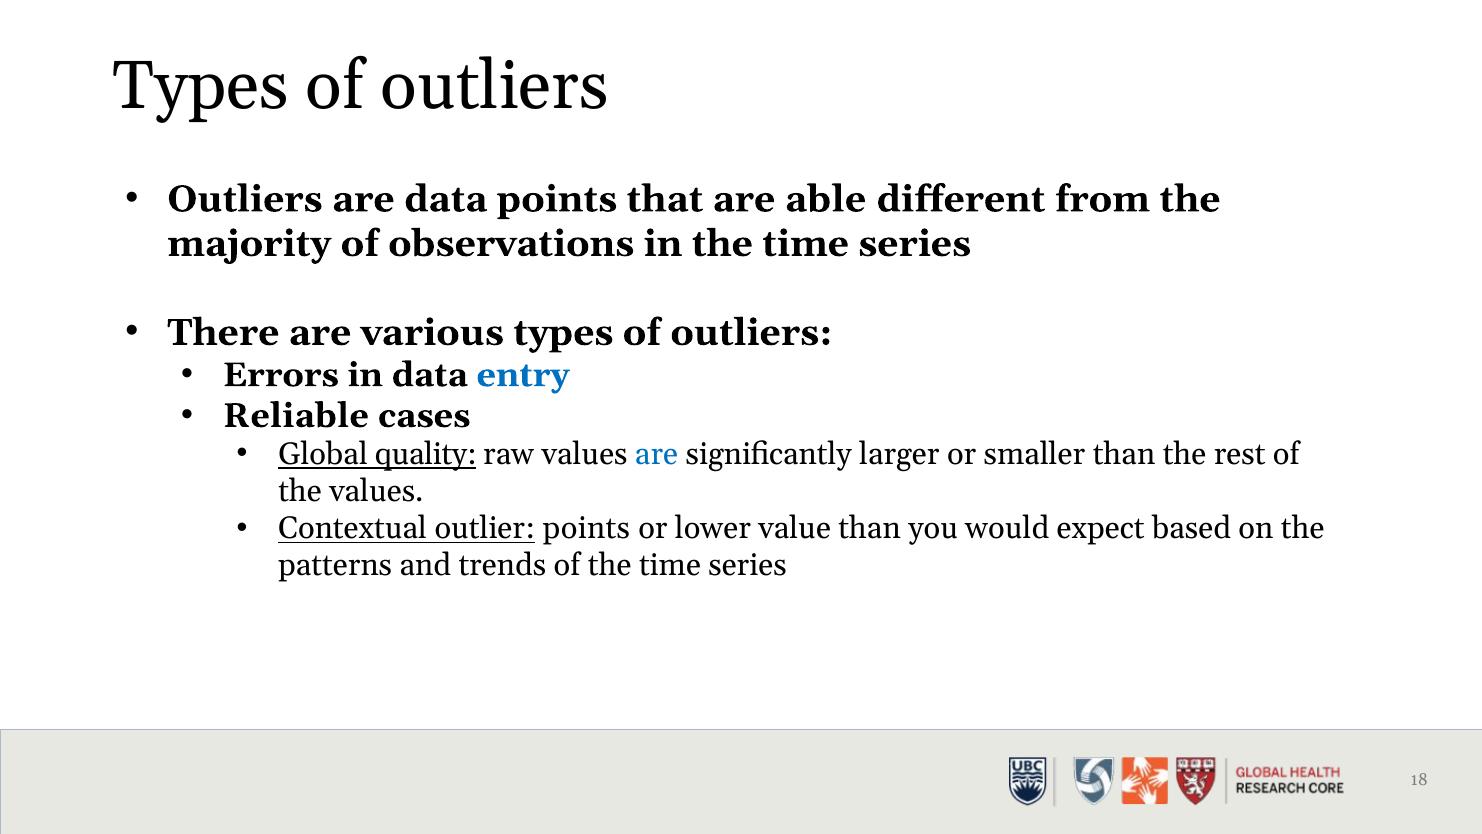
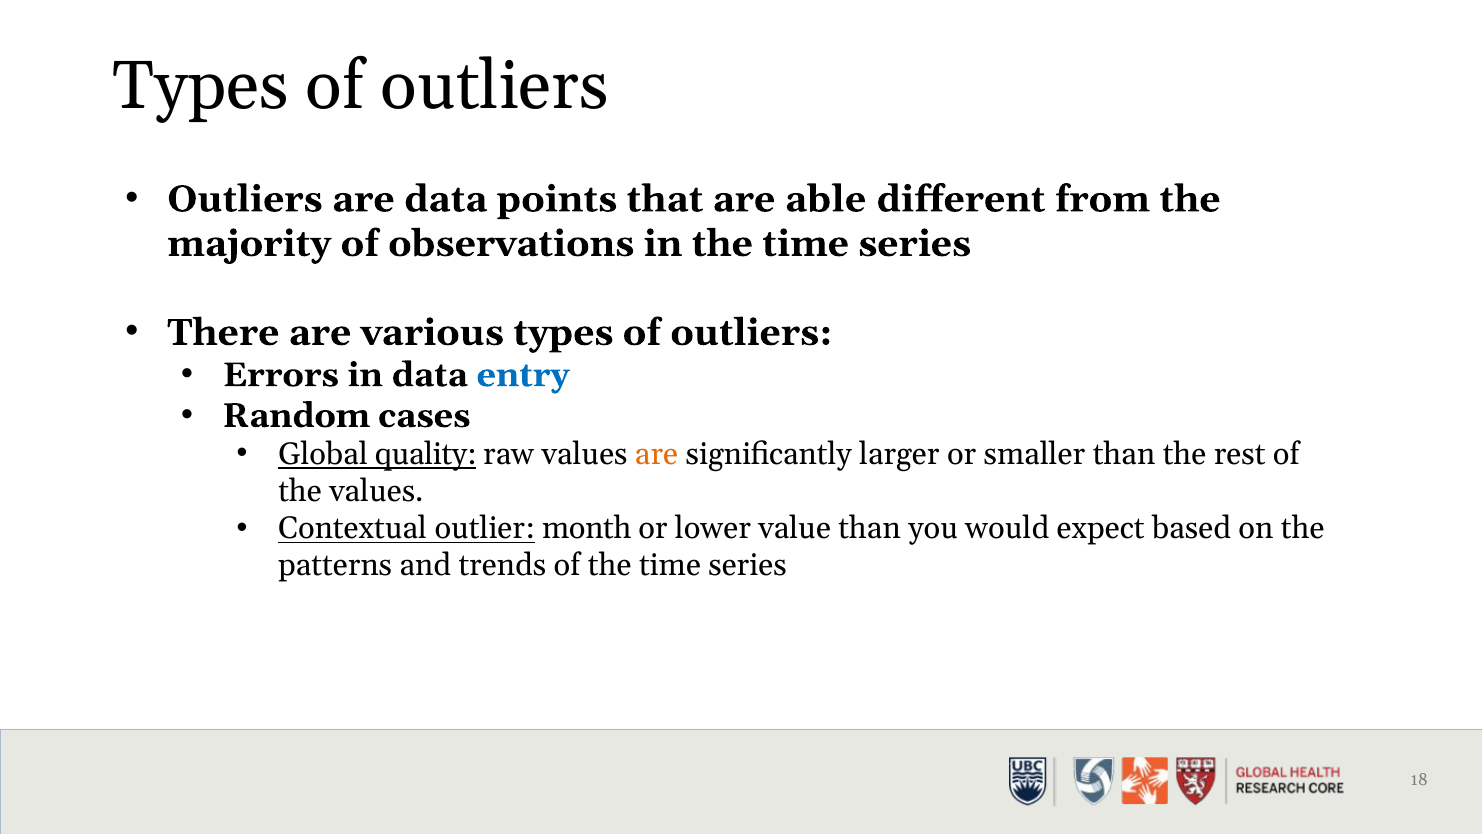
Reliable: Reliable -> Random
are at (657, 454) colour: blue -> orange
outlier points: points -> month
